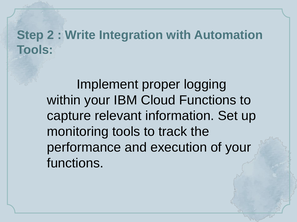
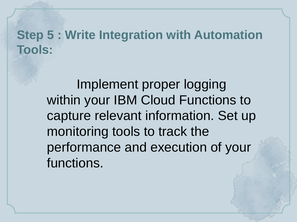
2: 2 -> 5
